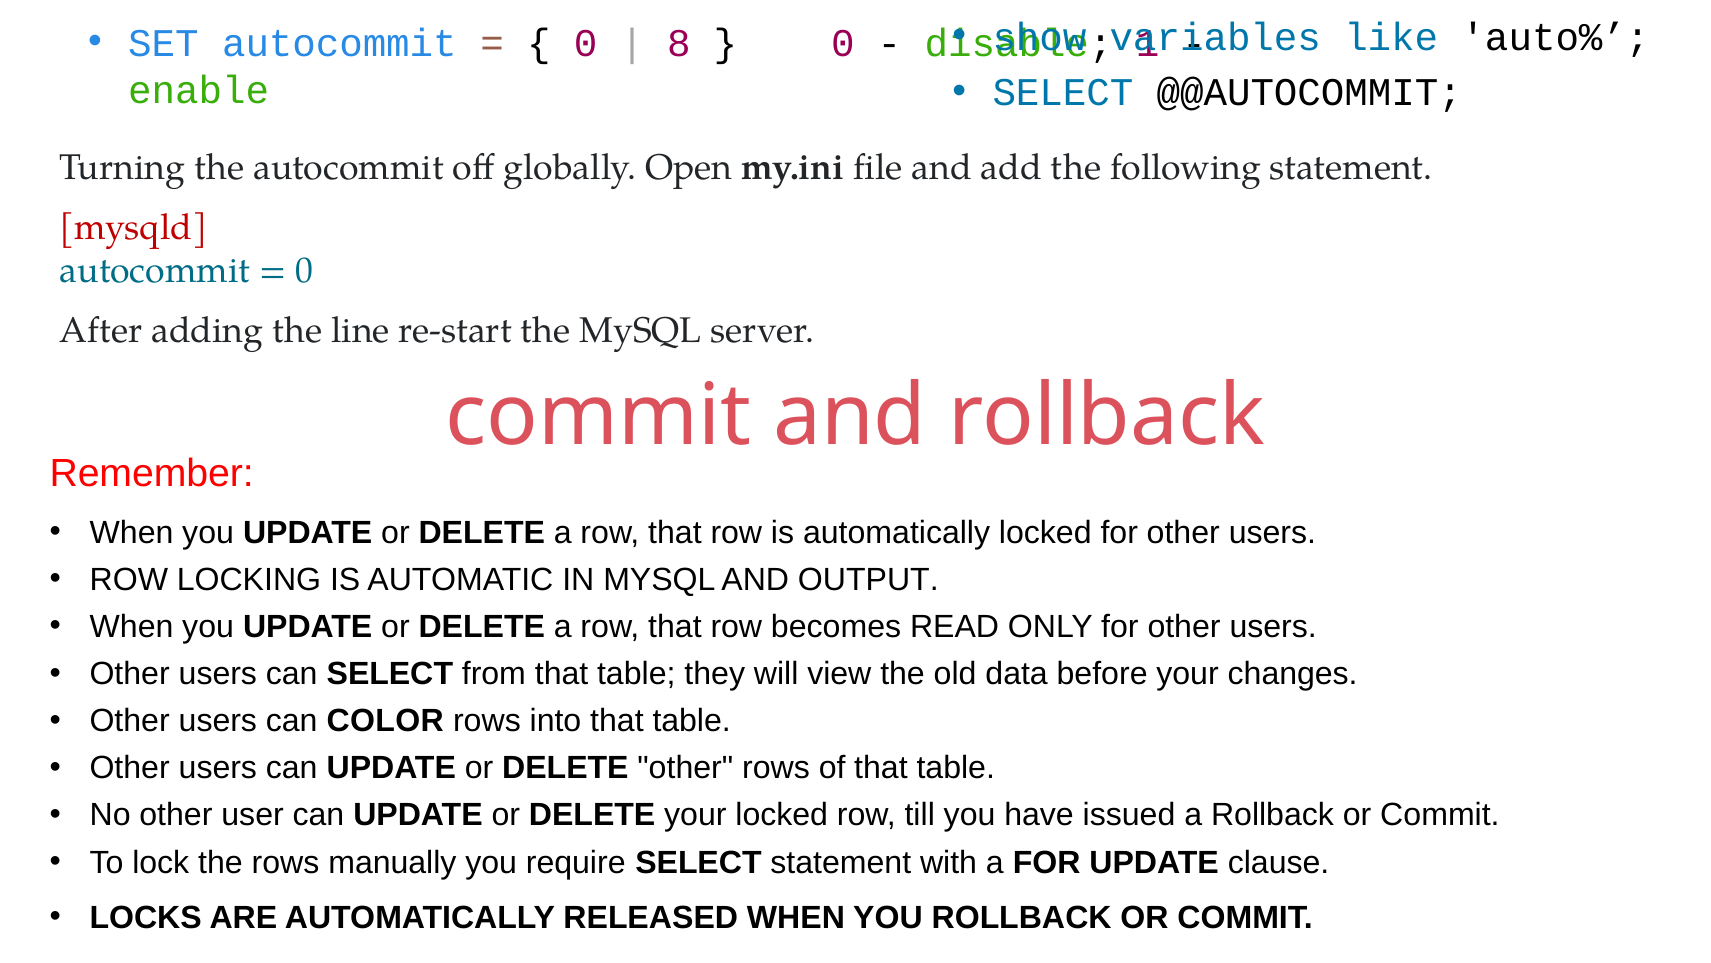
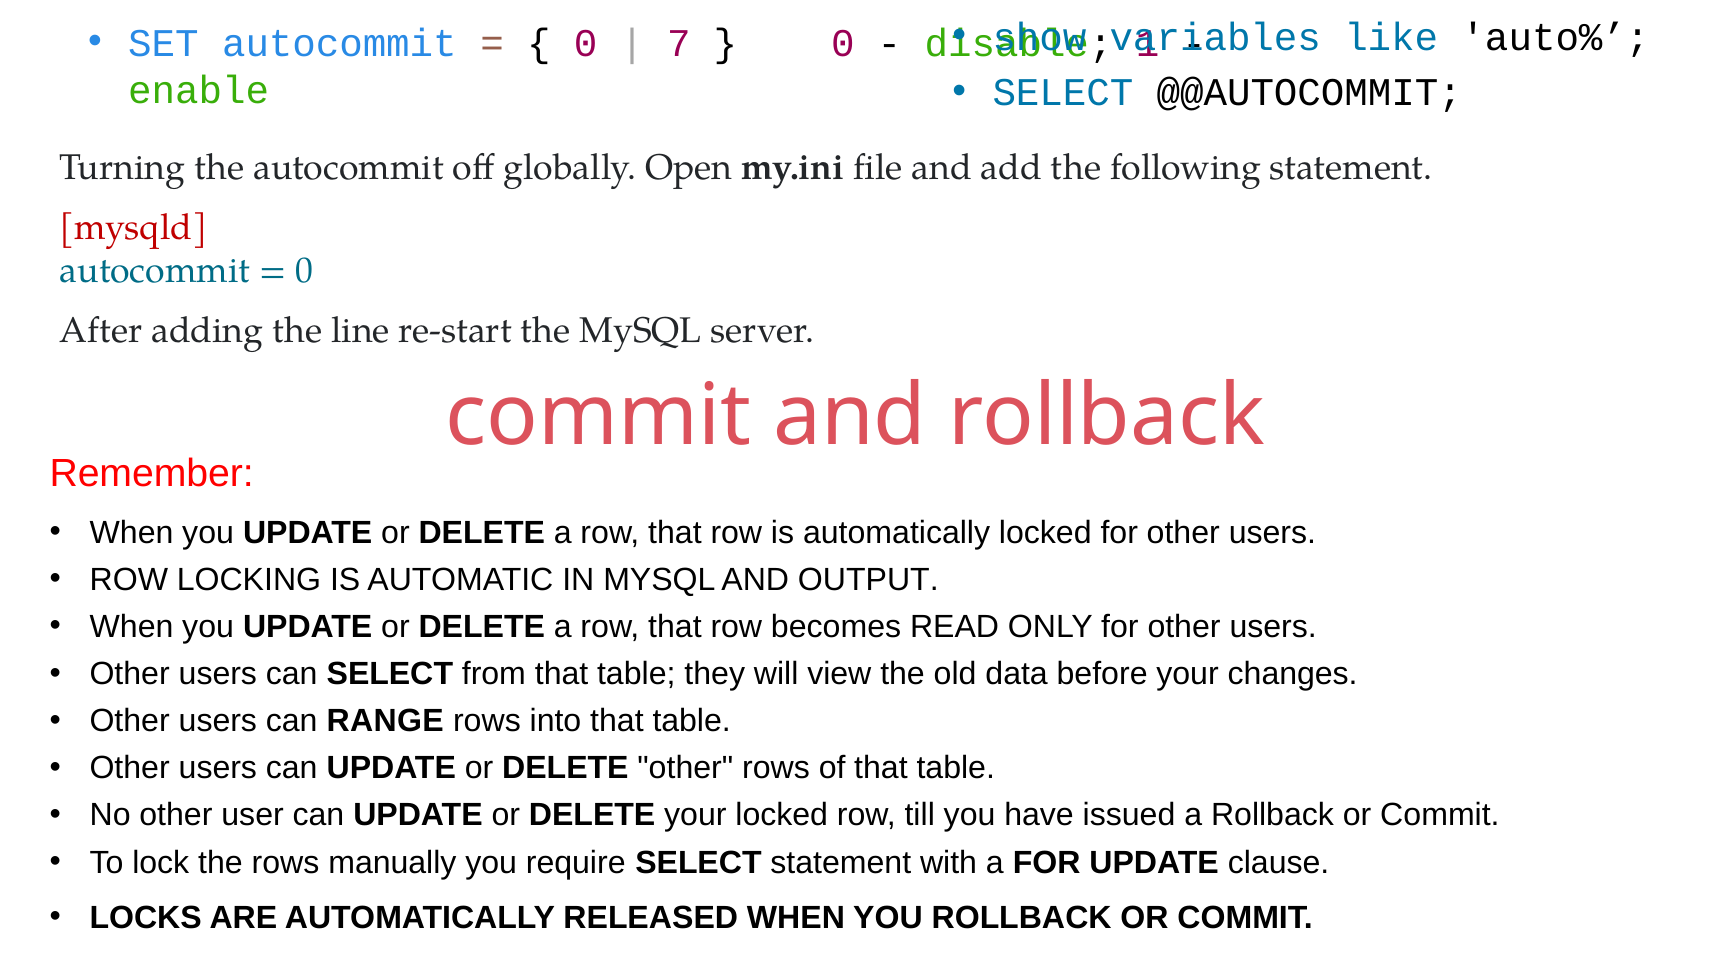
8: 8 -> 7
COLOR: COLOR -> RANGE
